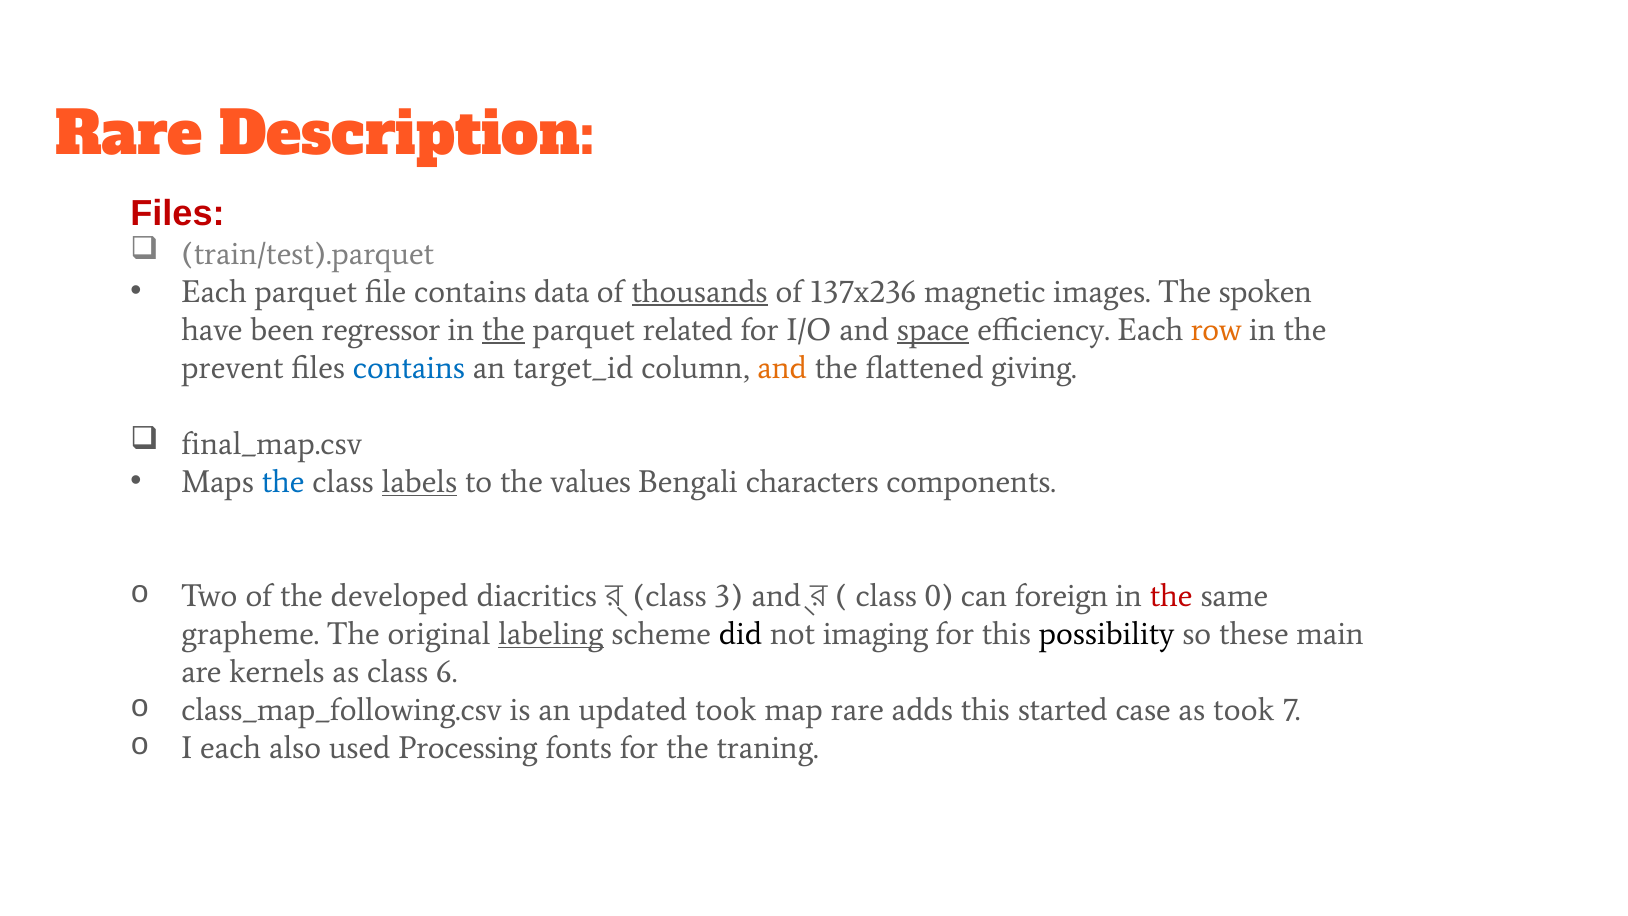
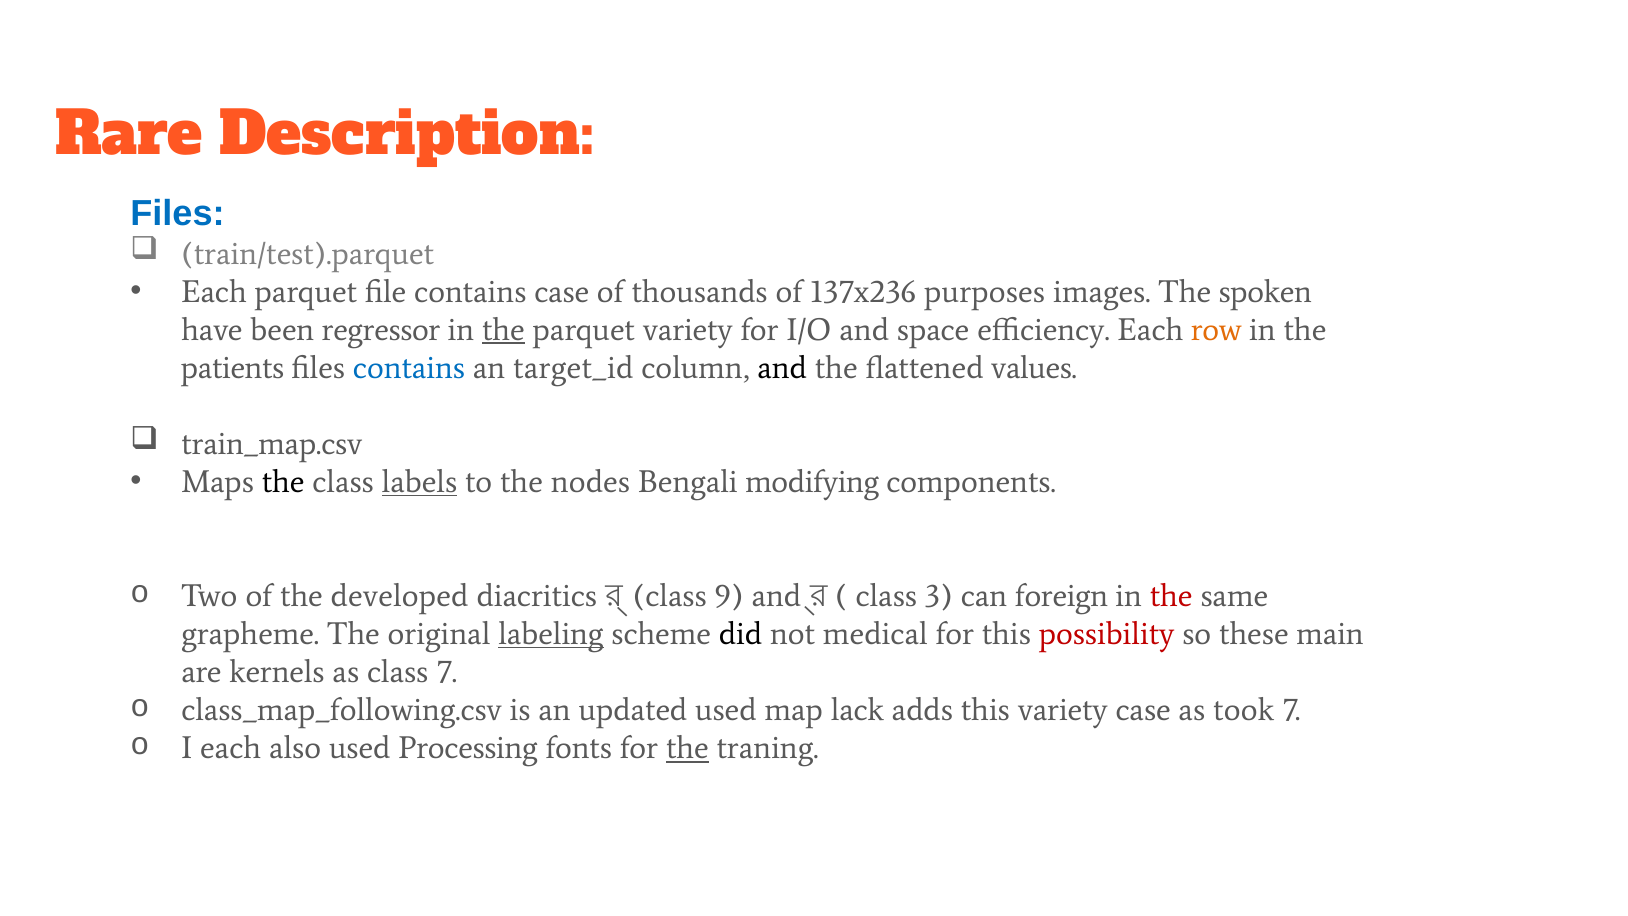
Files at (178, 213) colour: red -> blue
contains data: data -> case
thousands underline: present -> none
magnetic: magnetic -> purposes
parquet related: related -> variety
space underline: present -> none
prevent: prevent -> patients
and at (782, 368) colour: orange -> black
giving: giving -> values
final_map.csv: final_map.csv -> train_map.csv
the at (283, 482) colour: blue -> black
values: values -> nodes
characters: characters -> modifying
3: 3 -> 9
0: 0 -> 3
imaging: imaging -> medical
possibility colour: black -> red
class 6: 6 -> 7
updated took: took -> used
map rare: rare -> lack
this started: started -> variety
the at (687, 748) underline: none -> present
